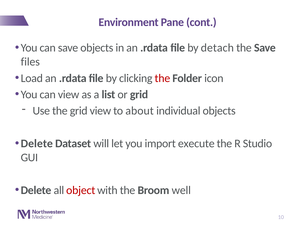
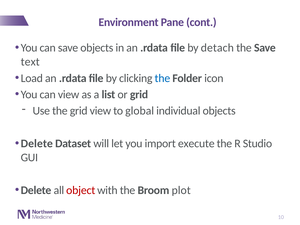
files: files -> text
the at (162, 78) colour: red -> blue
about: about -> global
well: well -> plot
